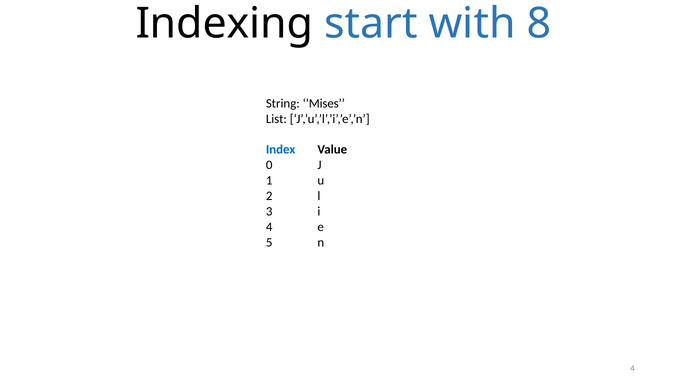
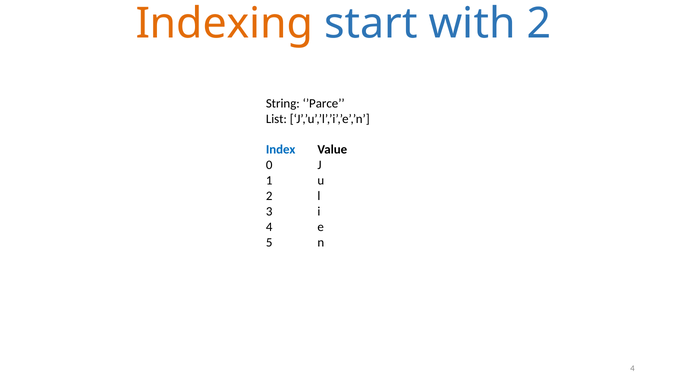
Indexing colour: black -> orange
with 8: 8 -> 2
’Mises: ’Mises -> ’Parce
